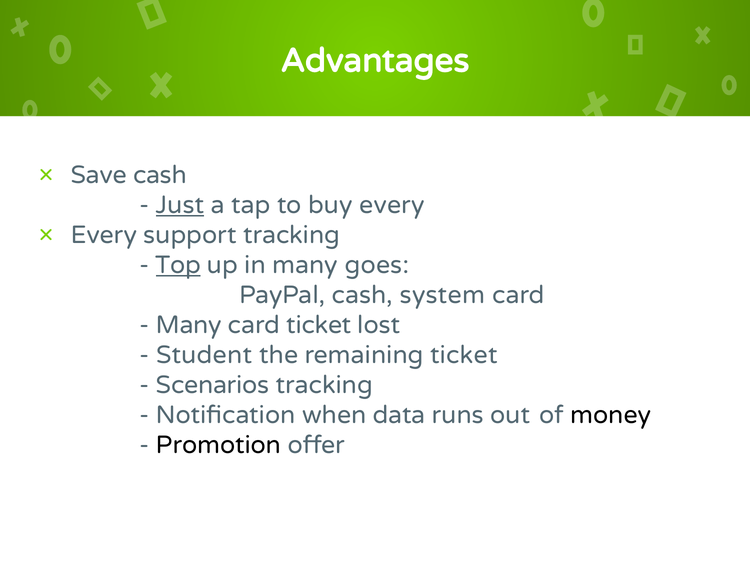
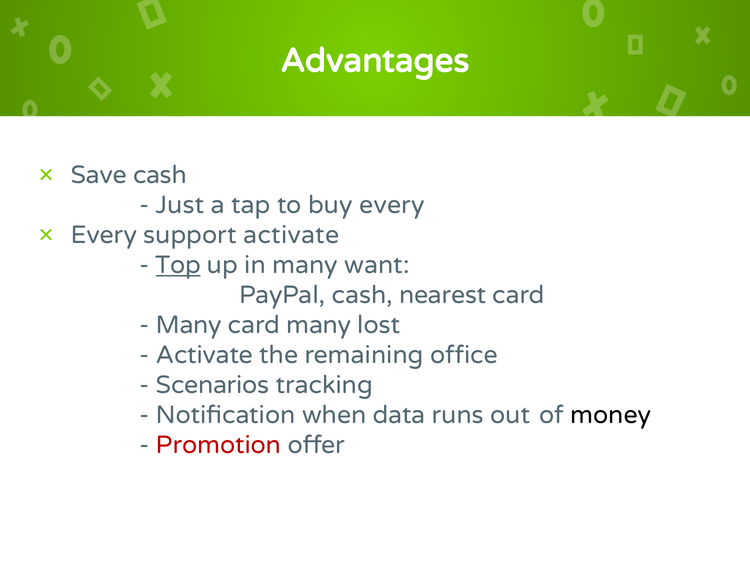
Just underline: present -> none
support tracking: tracking -> activate
goes: goes -> want
system: system -> nearest
card ticket: ticket -> many
Student at (204, 355): Student -> Activate
remaining ticket: ticket -> office
Promotion colour: black -> red
